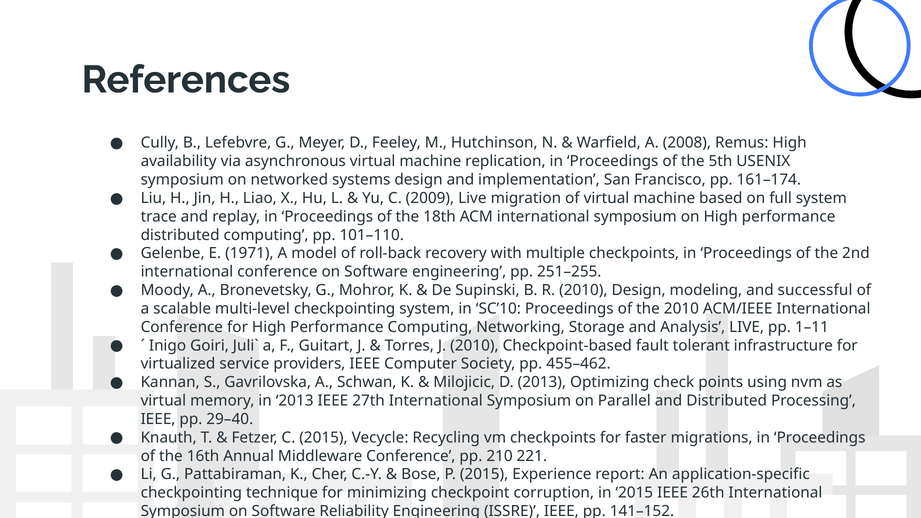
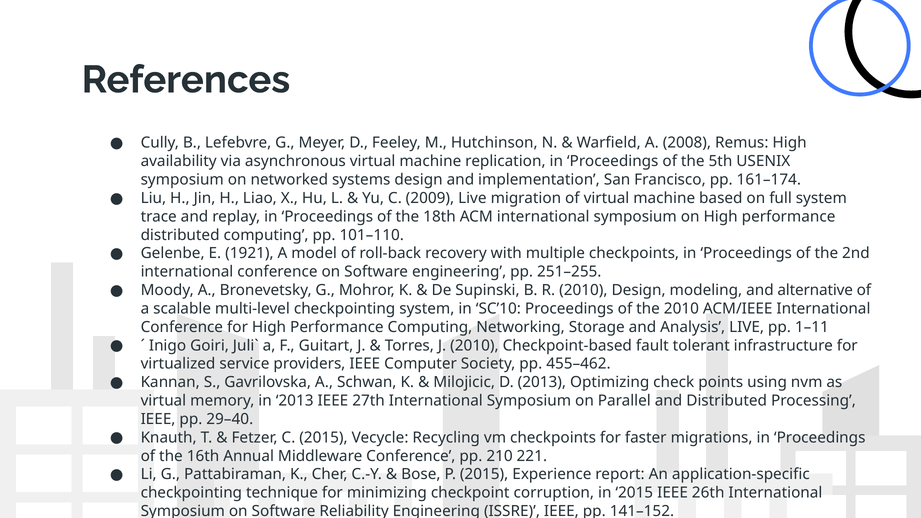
1971: 1971 -> 1921
successful: successful -> alternative
